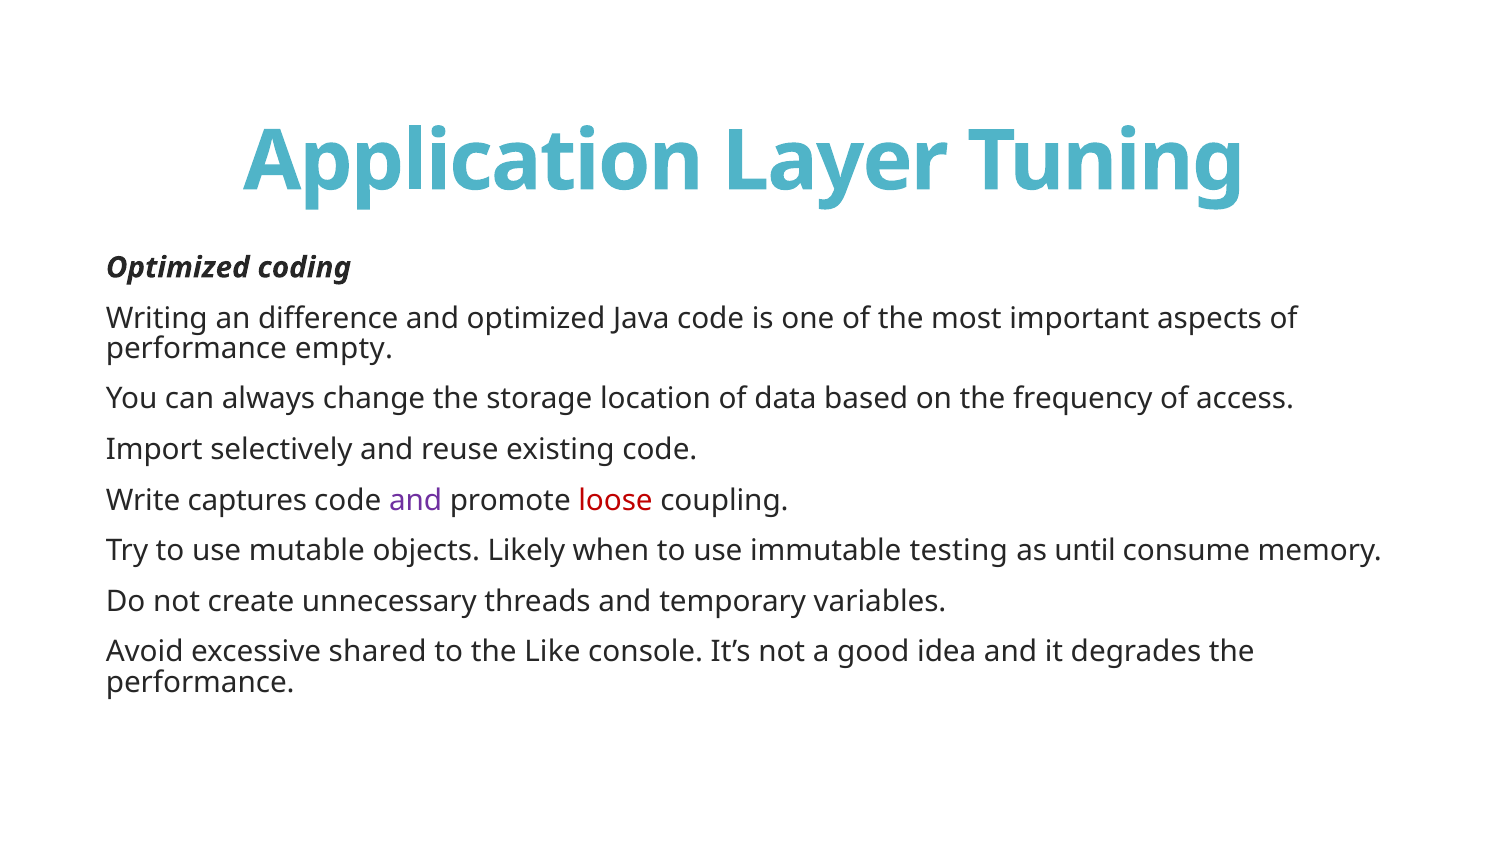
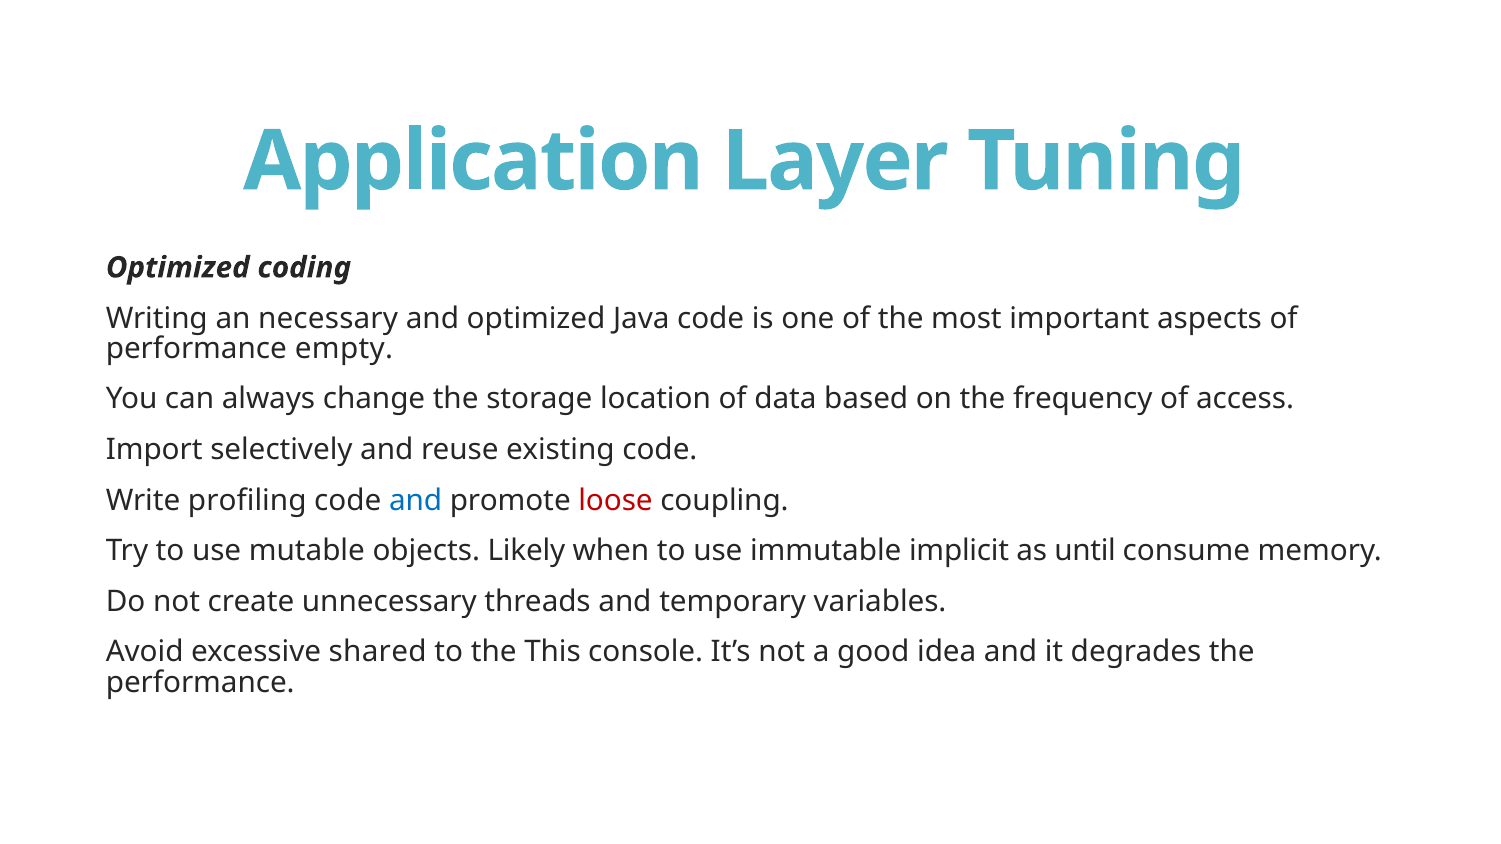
difference: difference -> necessary
captures: captures -> profiling
and at (416, 500) colour: purple -> blue
testing: testing -> implicit
Like: Like -> This
